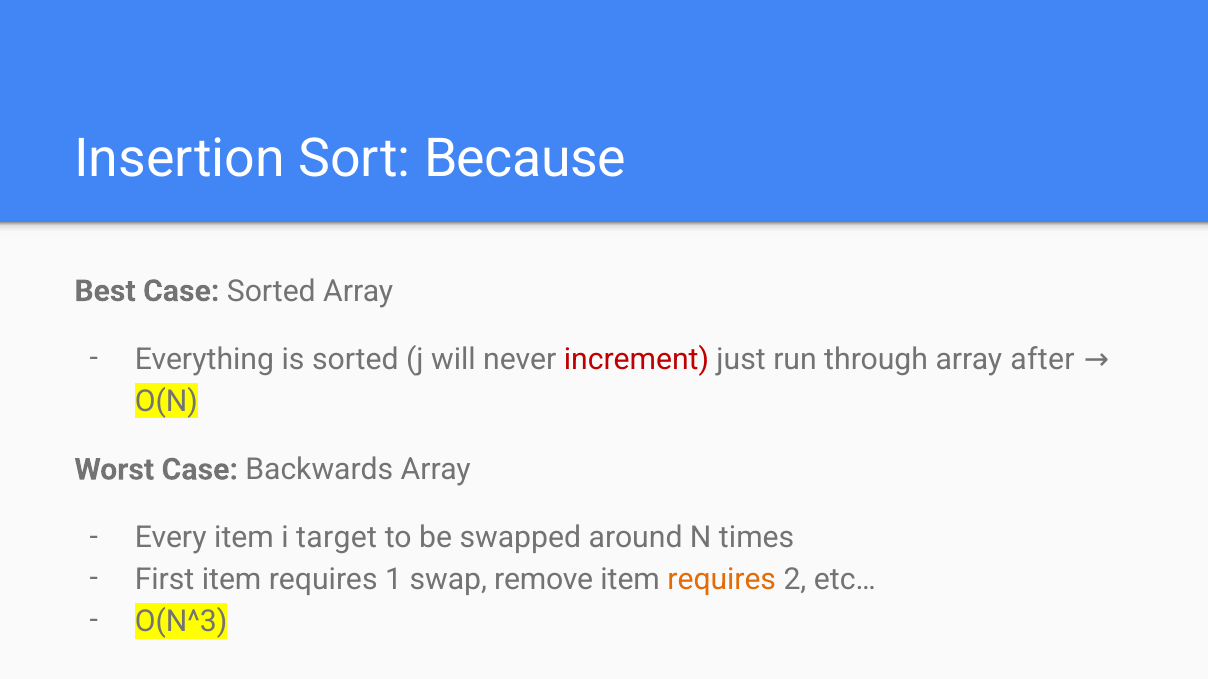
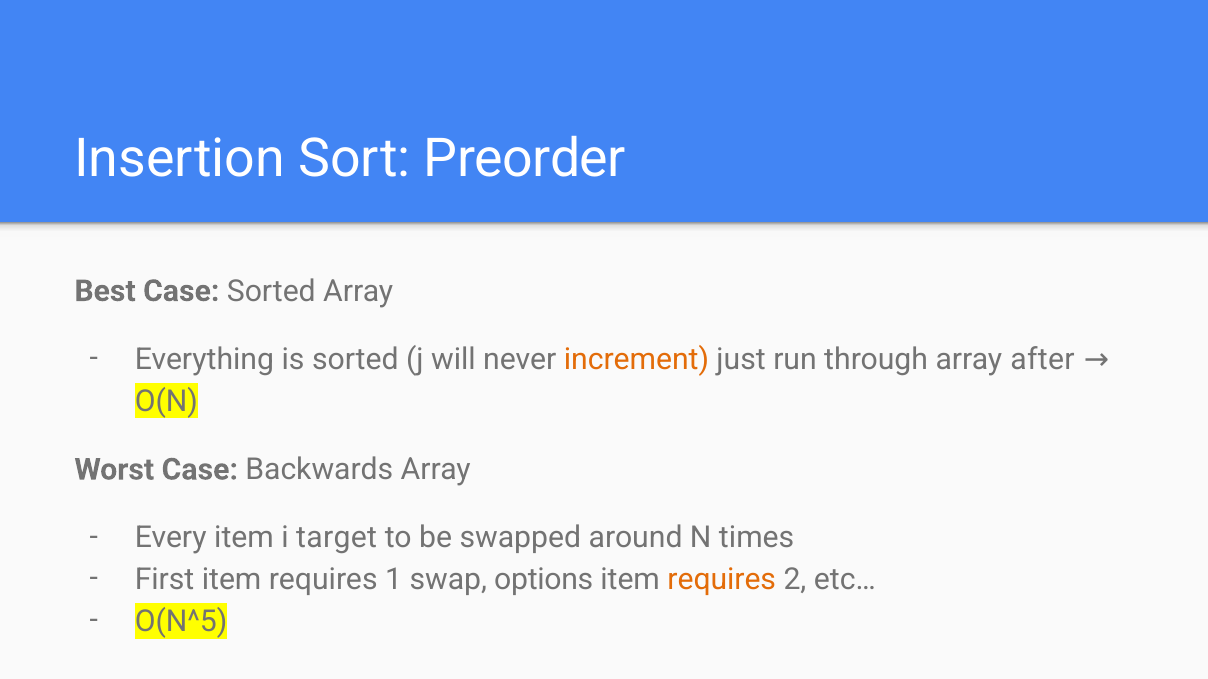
Because: Because -> Preorder
increment colour: red -> orange
remove: remove -> options
O(N^3: O(N^3 -> O(N^5
